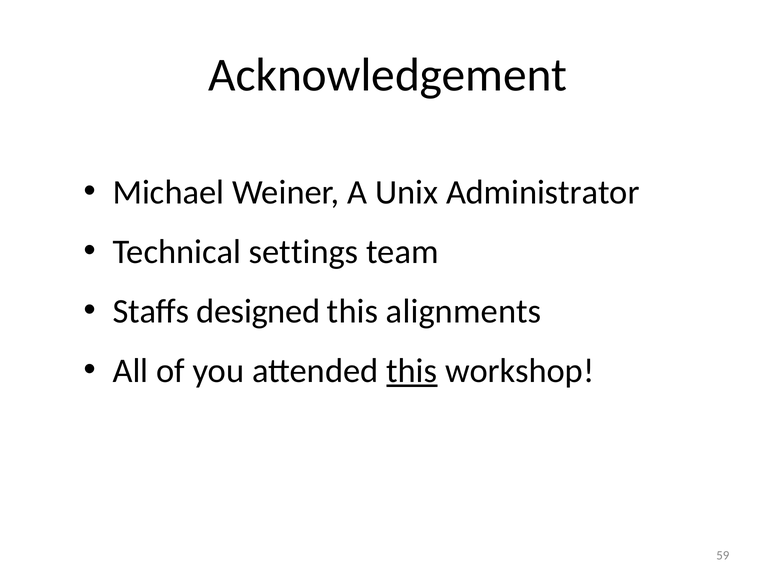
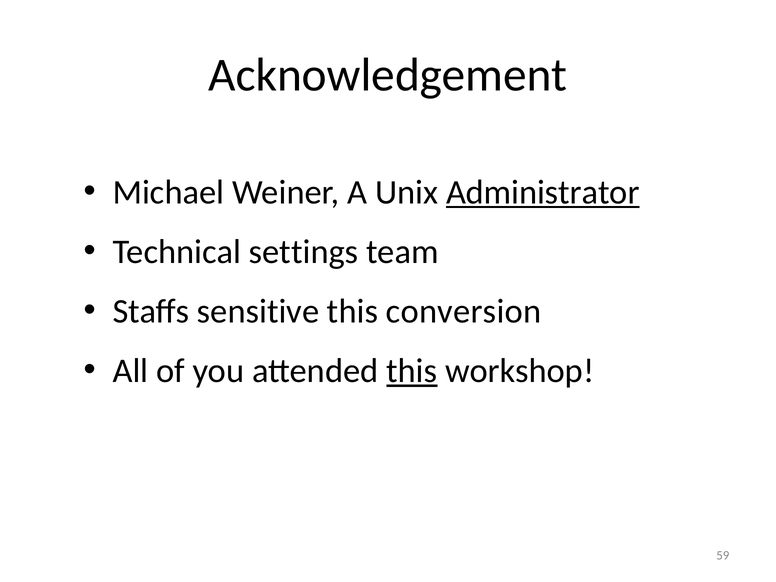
Administrator underline: none -> present
designed: designed -> sensitive
alignments: alignments -> conversion
